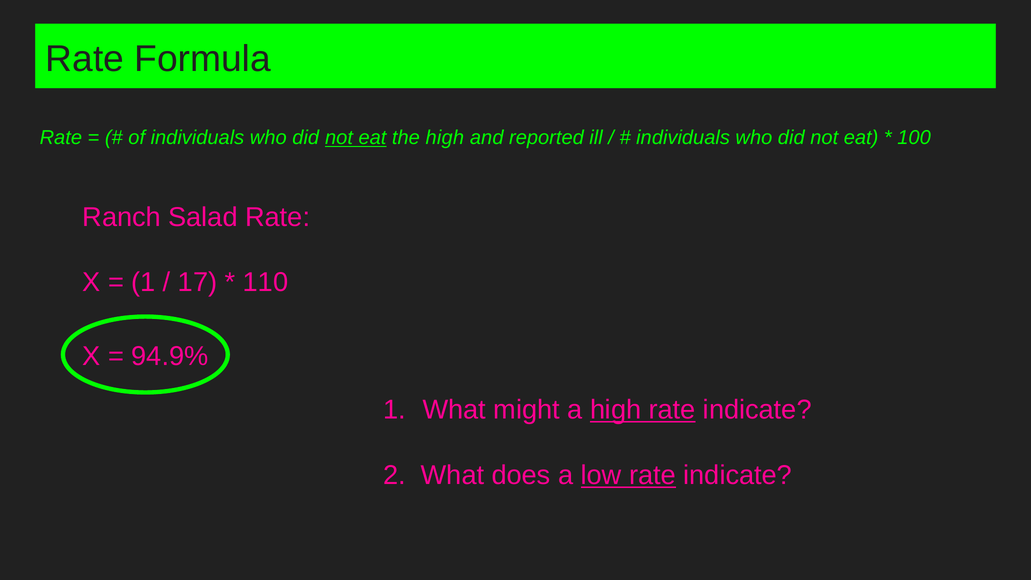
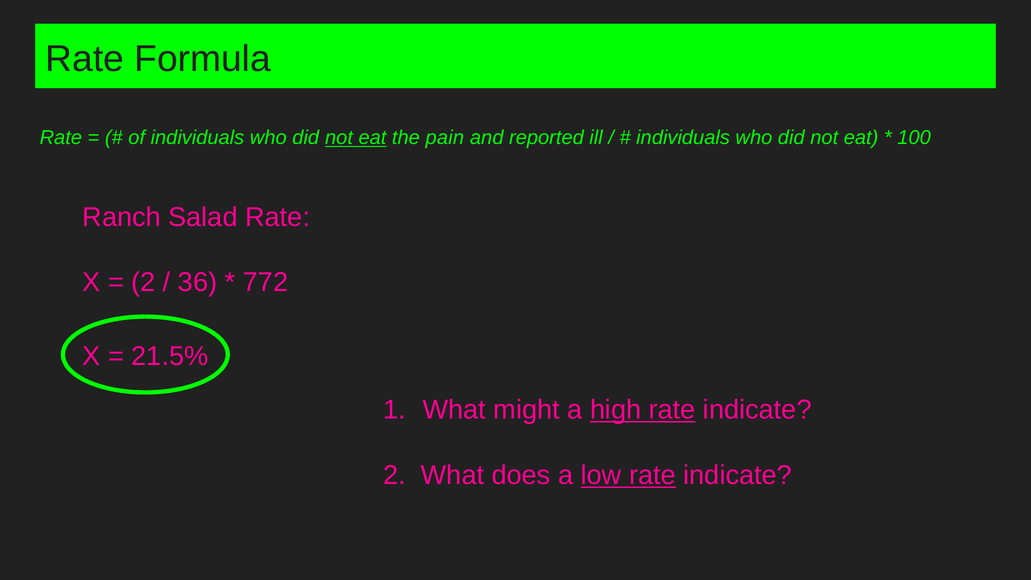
the high: high -> pain
1 at (143, 282): 1 -> 2
17: 17 -> 36
110: 110 -> 772
94.9%: 94.9% -> 21.5%
